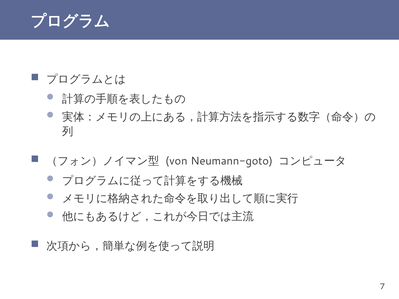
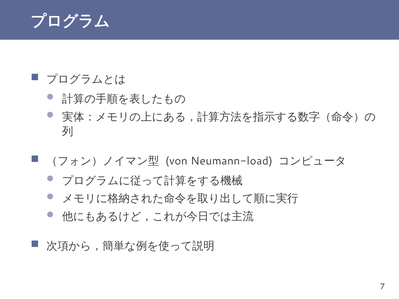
Neumann-goto: Neumann-goto -> Neumann-load
